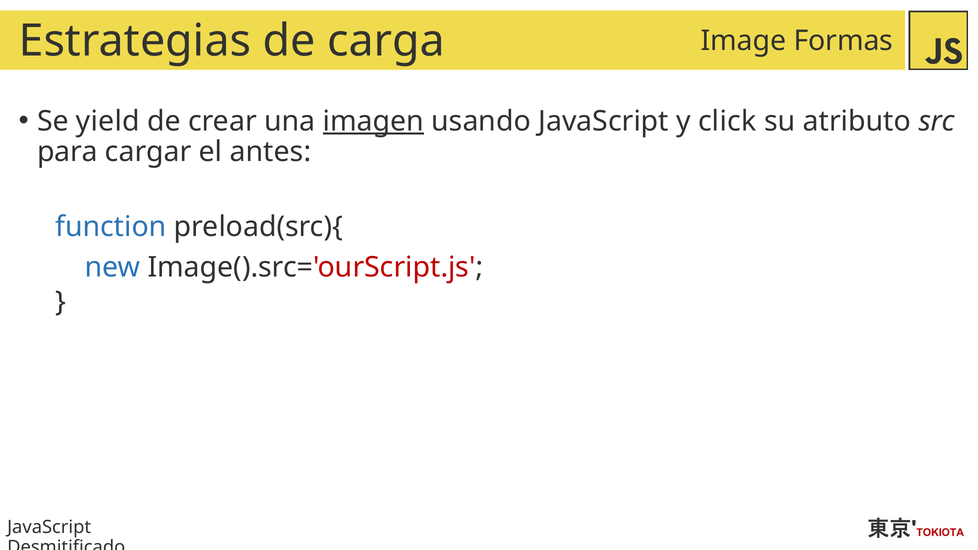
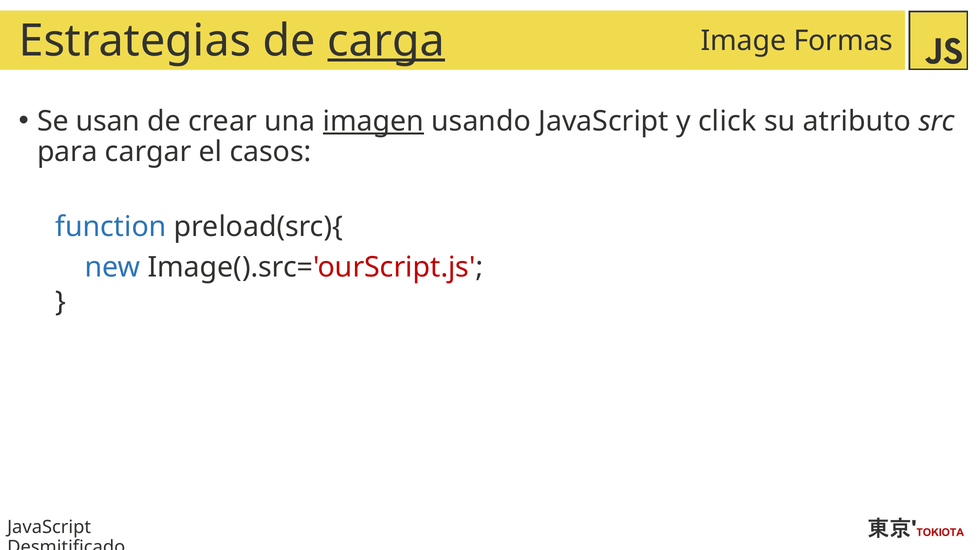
carga underline: none -> present
yield: yield -> usan
antes: antes -> casos
